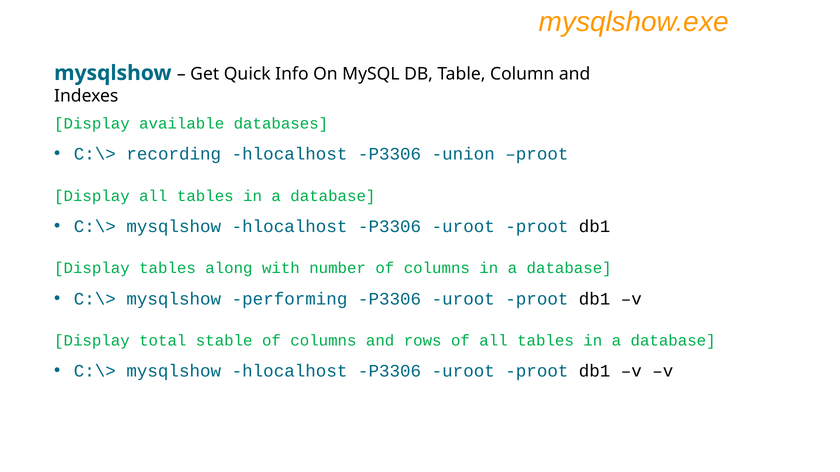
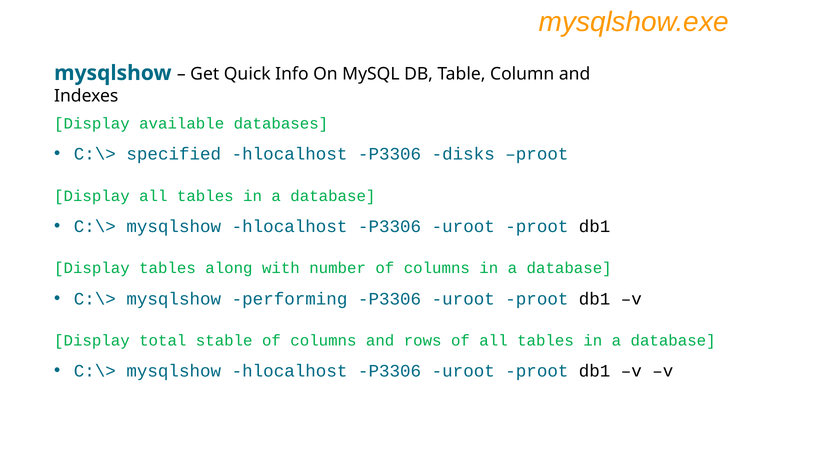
recording: recording -> specified
union: union -> disks
